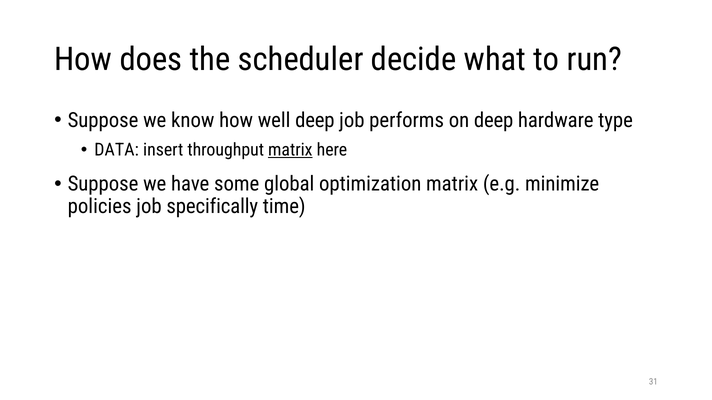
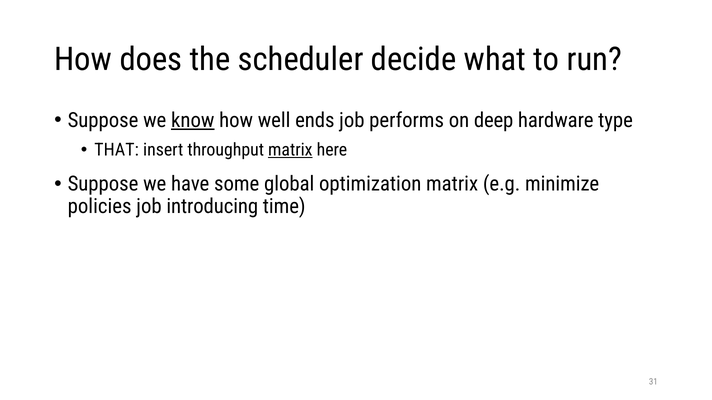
know underline: none -> present
well deep: deep -> ends
DATA: DATA -> THAT
specifically: specifically -> introducing
